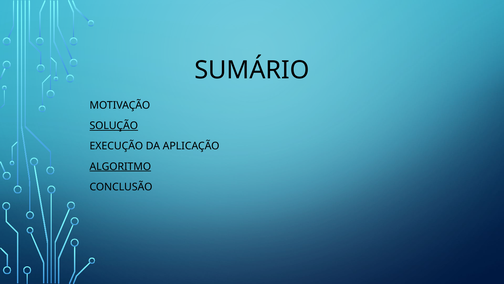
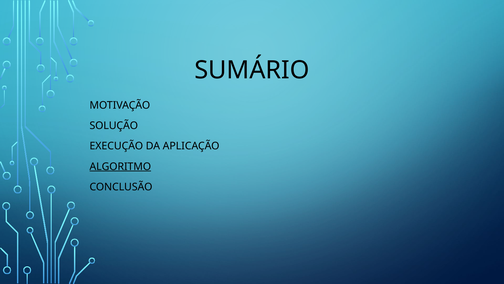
SOLUÇÃO underline: present -> none
